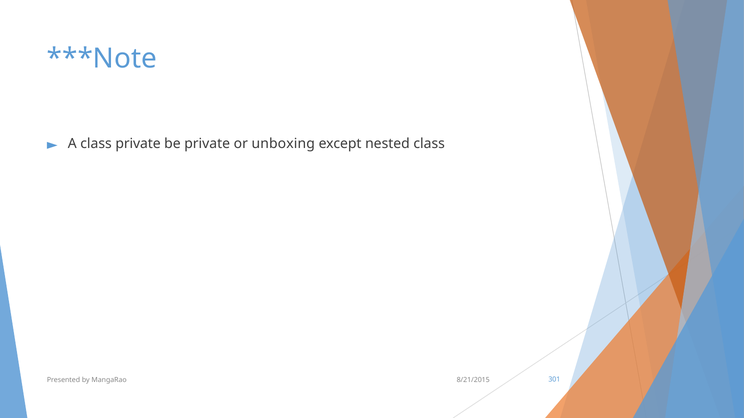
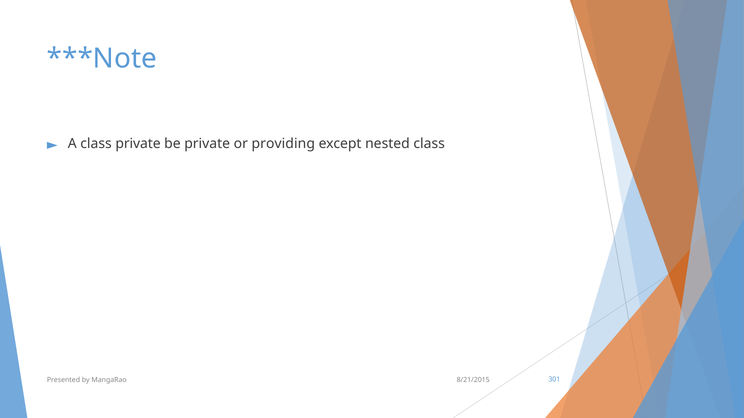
unboxing: unboxing -> providing
